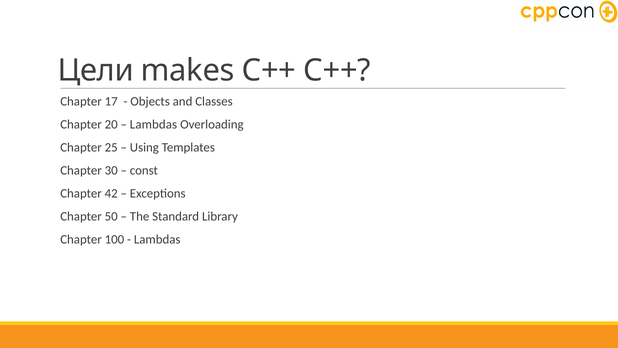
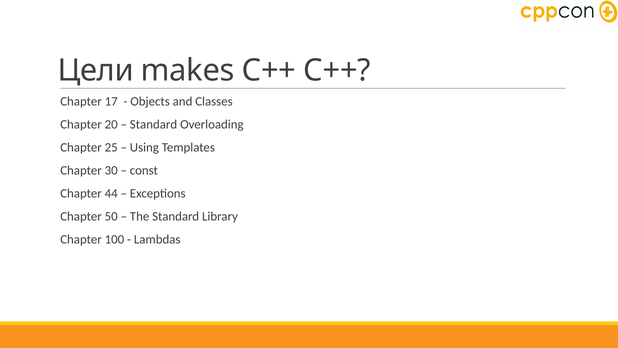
Lambdas at (153, 125): Lambdas -> Standard
42: 42 -> 44
